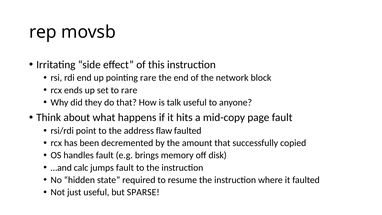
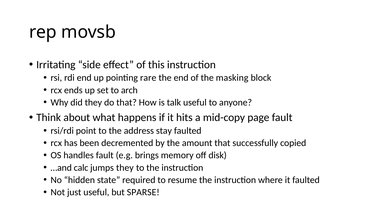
network: network -> masking
to rare: rare -> arch
flaw: flaw -> stay
jumps fault: fault -> they
